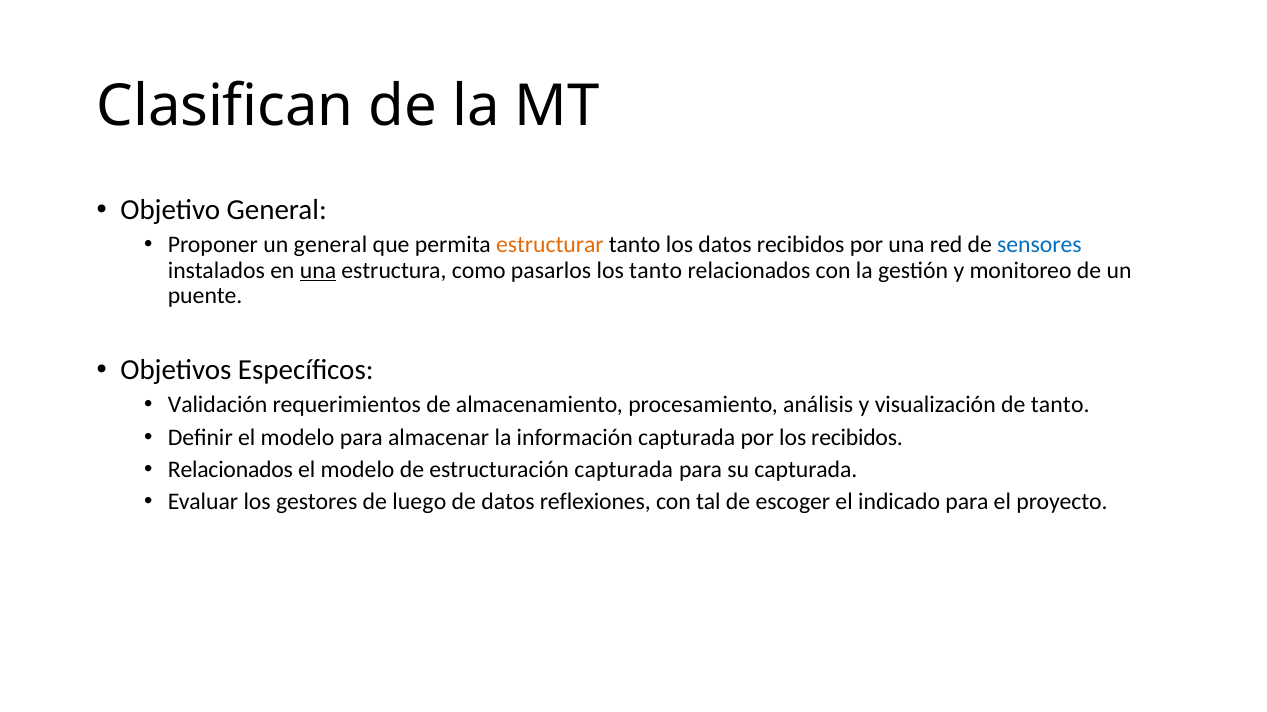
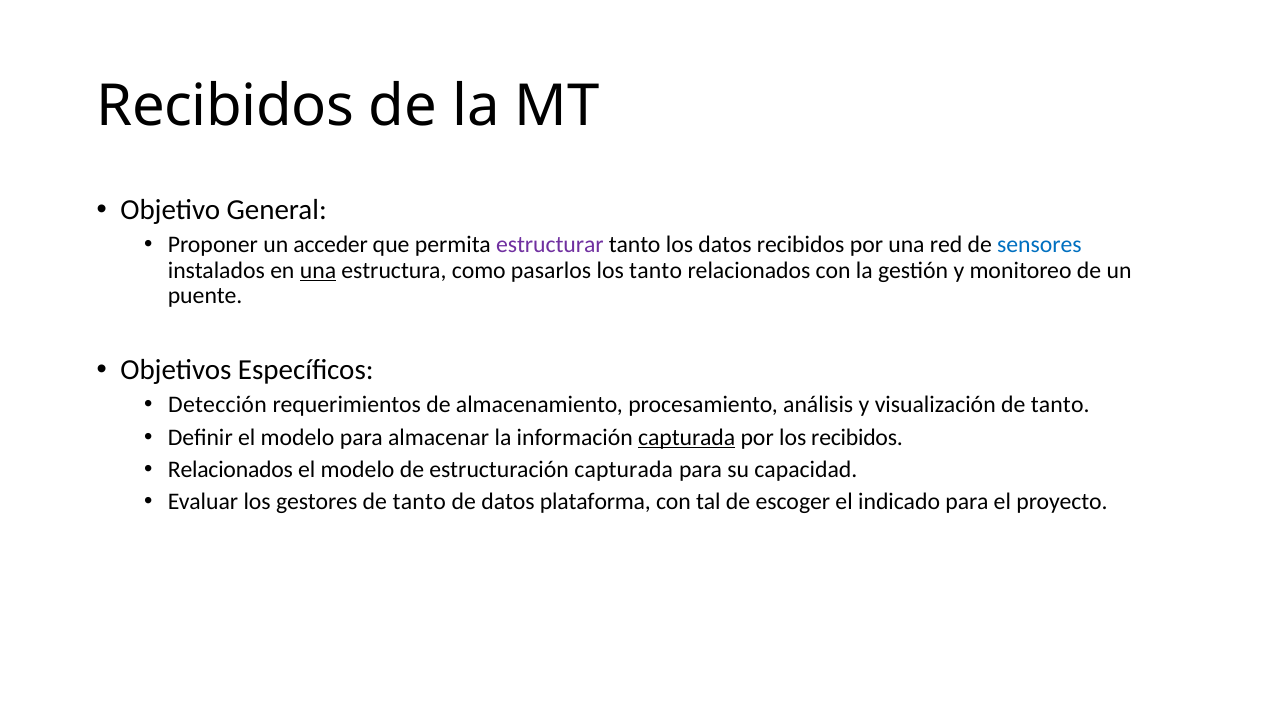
Clasifican at (225, 106): Clasifican -> Recibidos
un general: general -> acceder
estructurar colour: orange -> purple
Validación: Validación -> Detección
capturada at (687, 438) underline: none -> present
su capturada: capturada -> capacidad
gestores de luego: luego -> tanto
reflexiones: reflexiones -> plataforma
